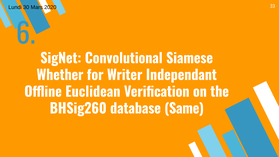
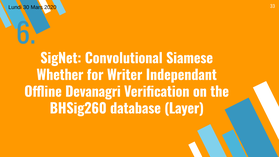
Euclidean: Euclidean -> Devanagri
Same: Same -> Layer
